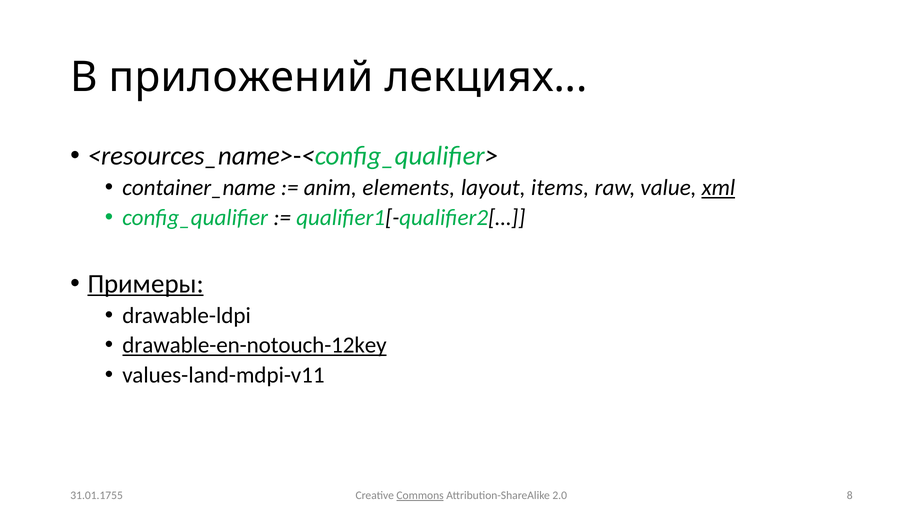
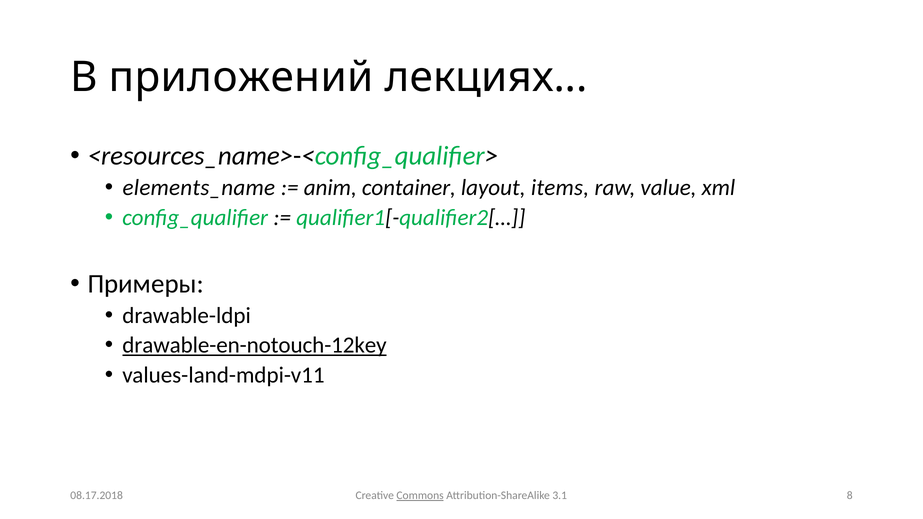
container_name: container_name -> elements_name
elements: elements -> container
xml underline: present -> none
Примеры underline: present -> none
31.01.1755: 31.01.1755 -> 08.17.2018
2.0: 2.0 -> 3.1
